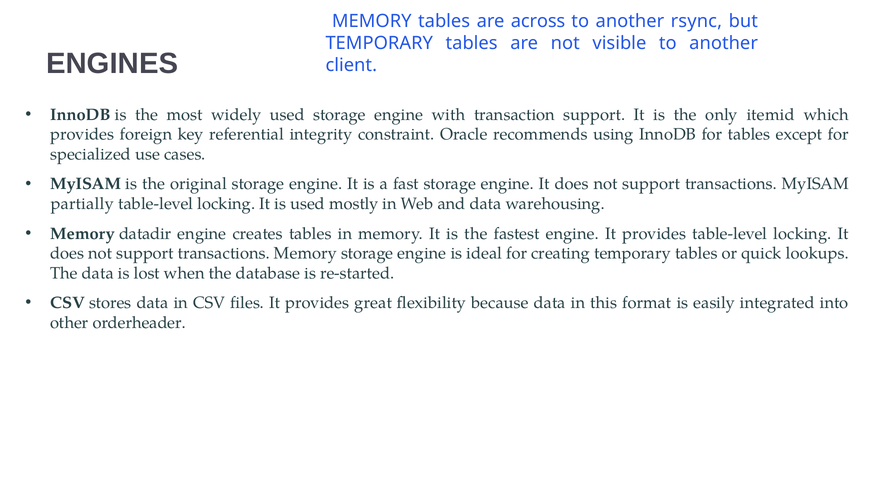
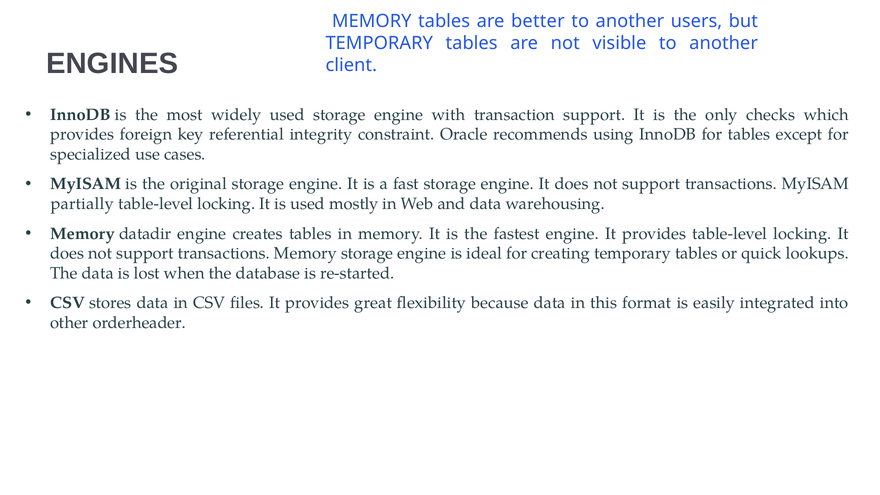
across: across -> better
rsync: rsync -> users
itemid: itemid -> checks
